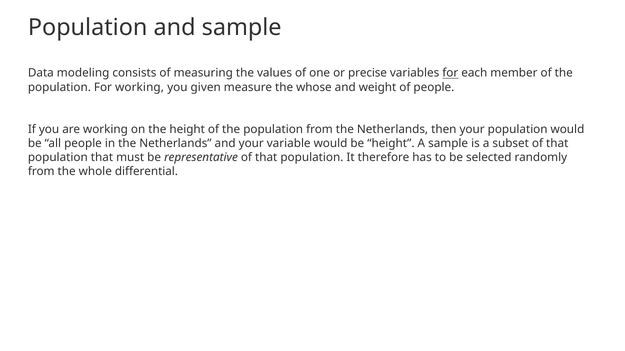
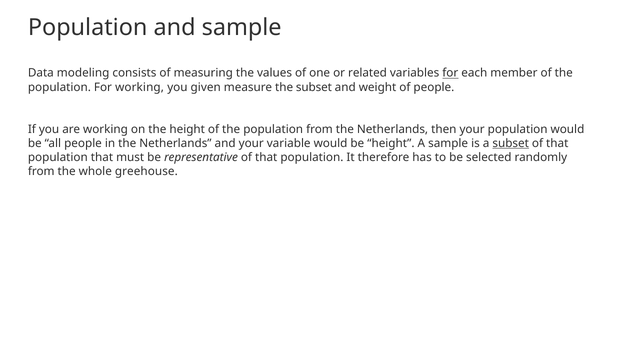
precise: precise -> related
the whose: whose -> subset
subset at (511, 144) underline: none -> present
differential: differential -> greehouse
